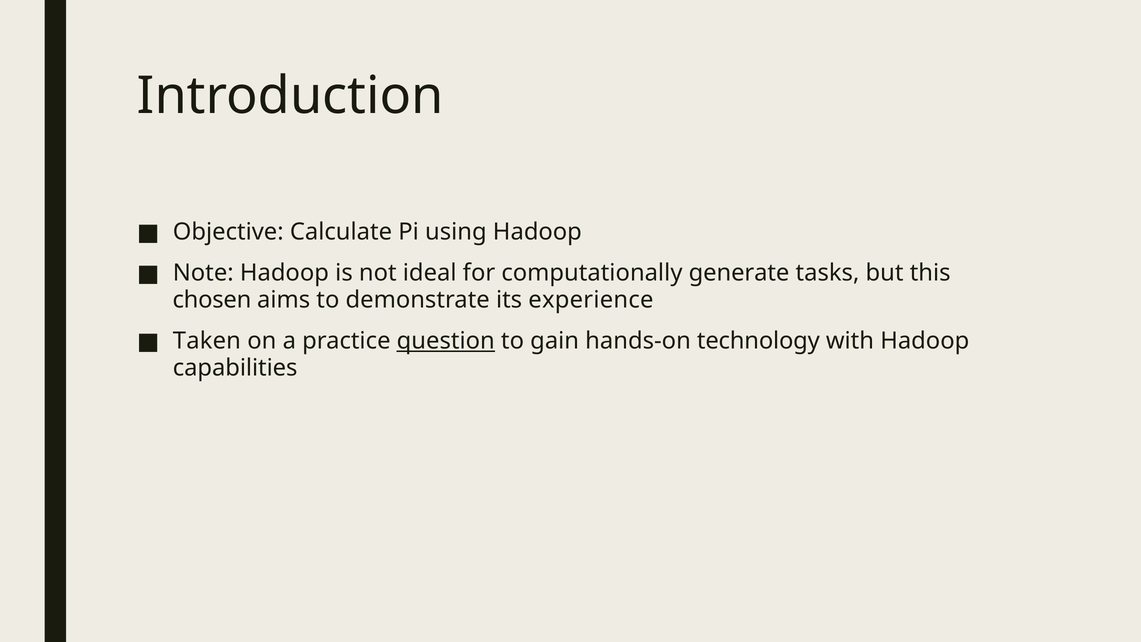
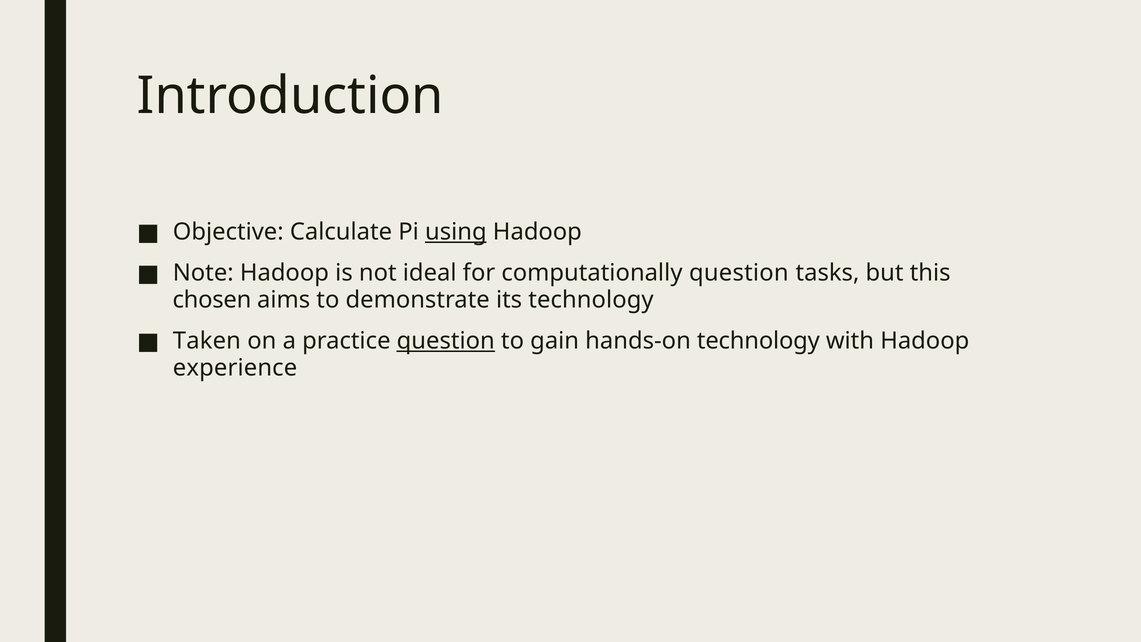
using underline: none -> present
computationally generate: generate -> question
its experience: experience -> technology
capabilities: capabilities -> experience
